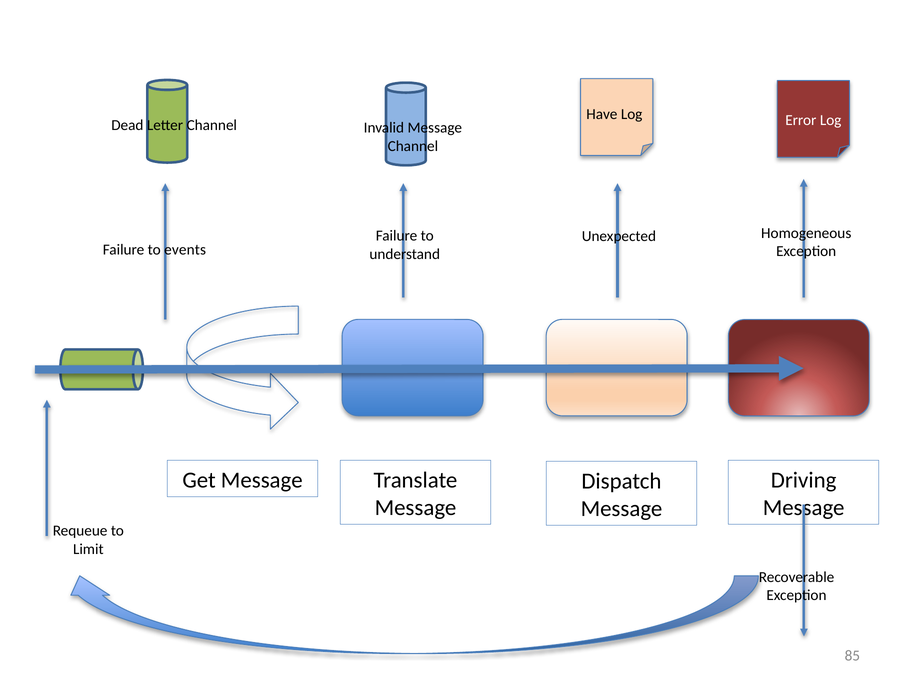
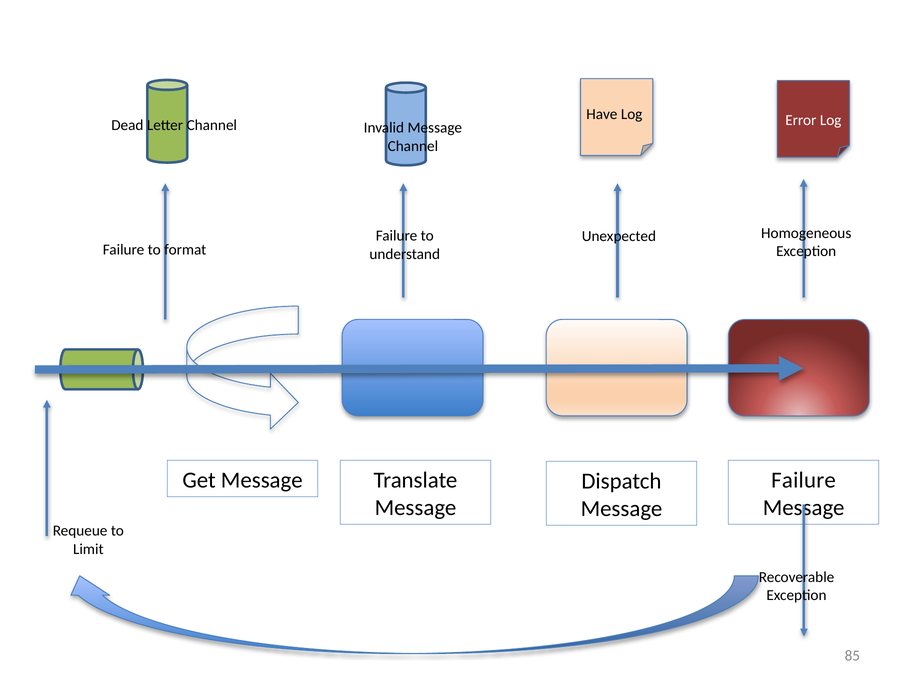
events: events -> format
Driving at (804, 480): Driving -> Failure
